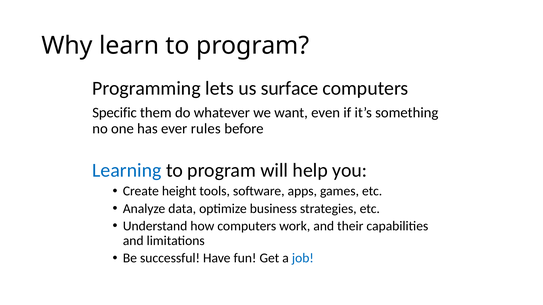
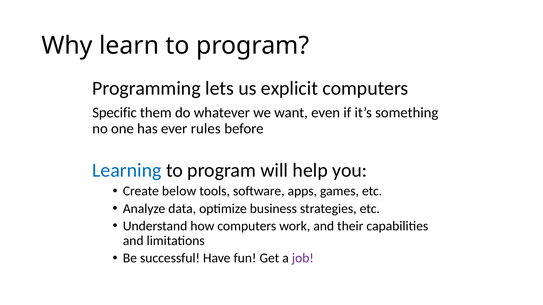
surface: surface -> explicit
height: height -> below
job colour: blue -> purple
